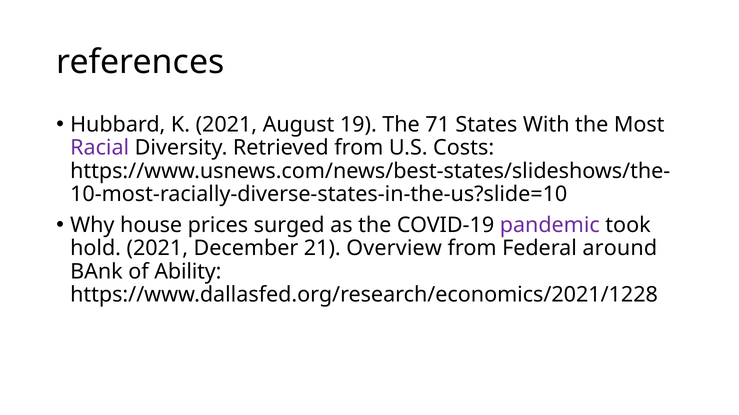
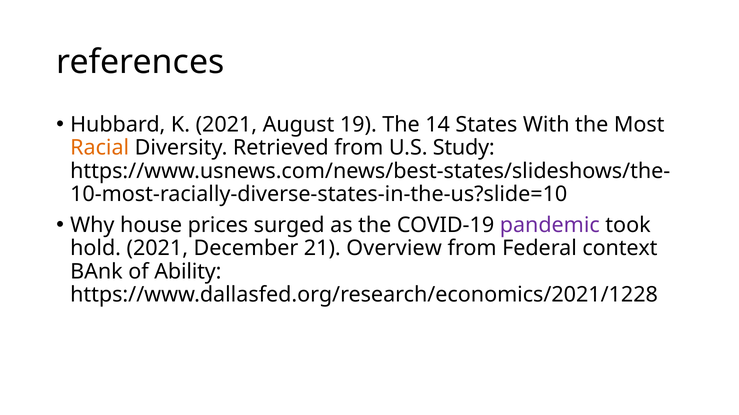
71: 71 -> 14
Racial colour: purple -> orange
Costs: Costs -> Study
around: around -> context
